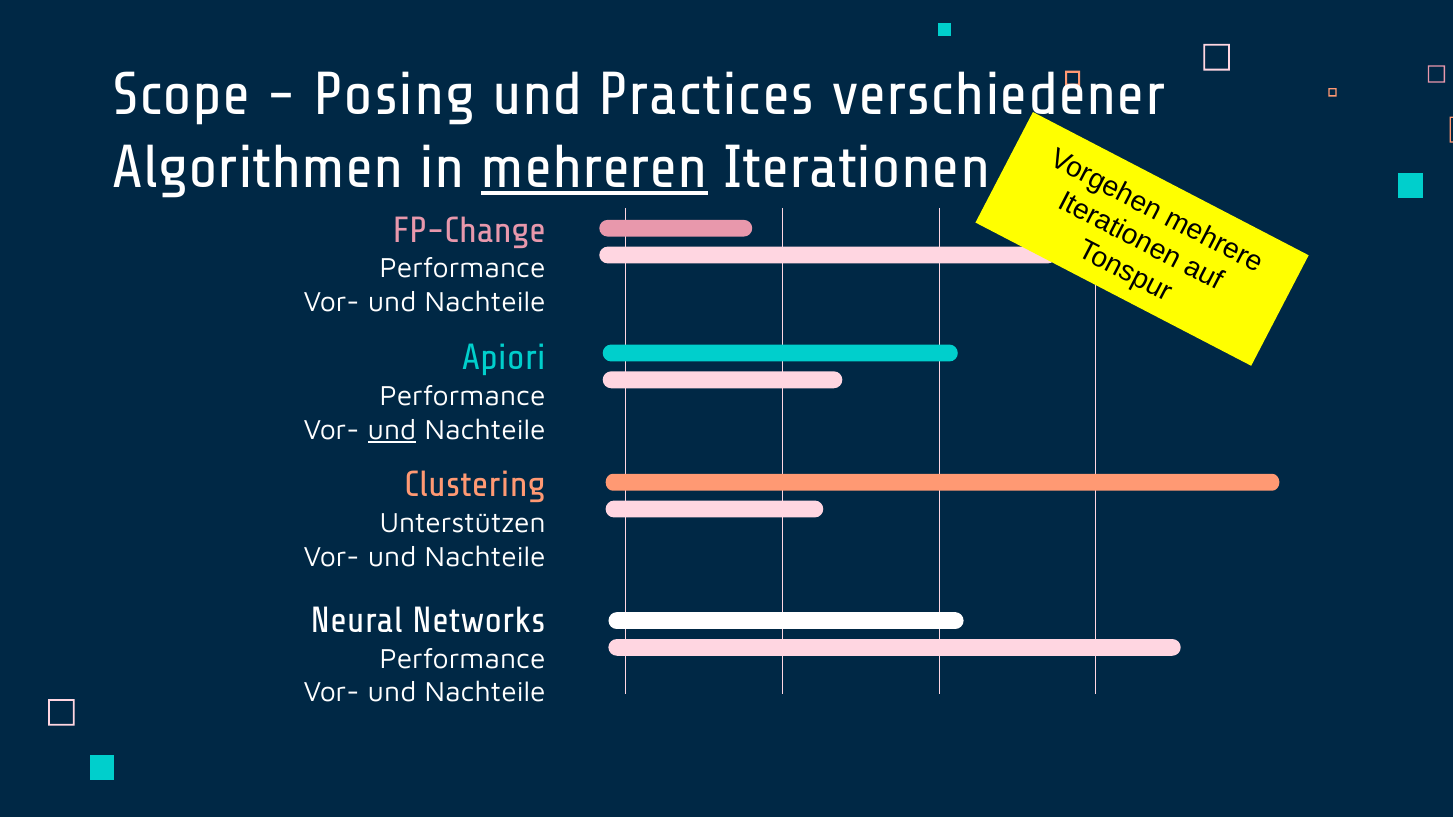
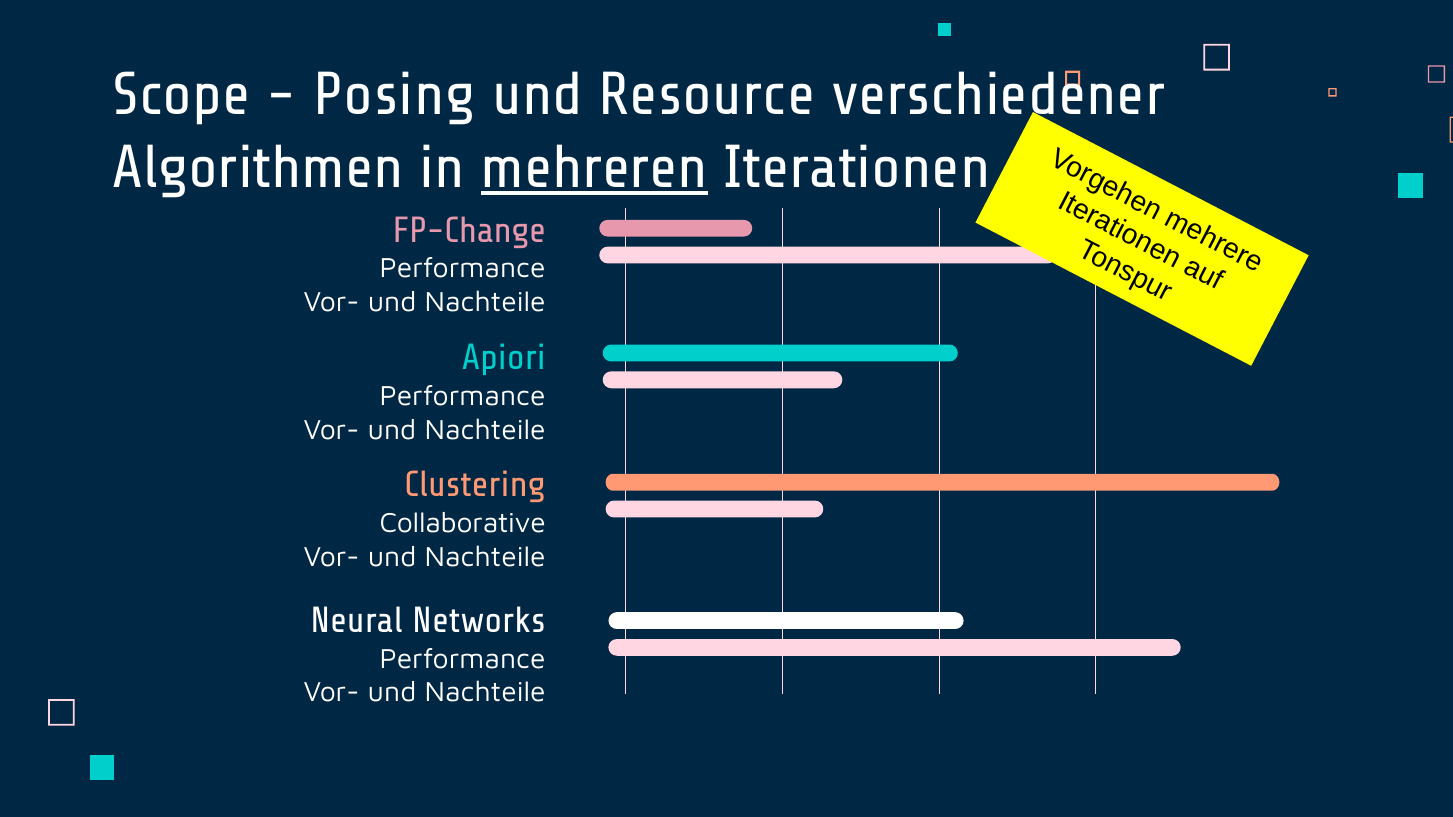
Practices: Practices -> Resource
und at (392, 430) underline: present -> none
Unterstützen: Unterstützen -> Collaborative
